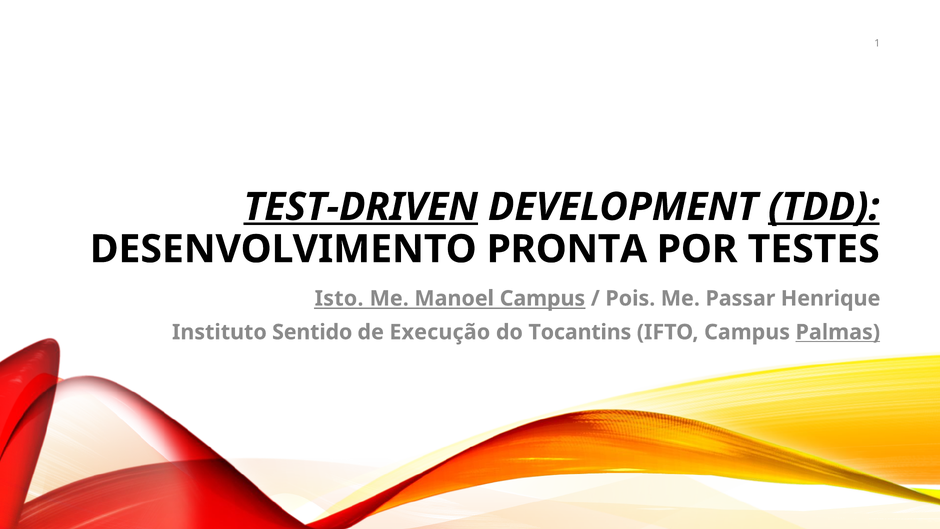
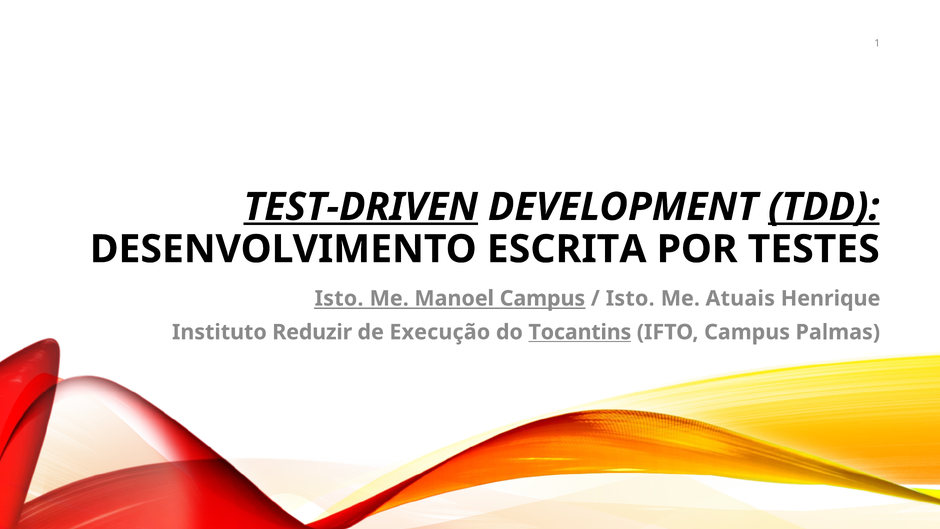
PRONTA: PRONTA -> ESCRITA
Pois at (630, 298): Pois -> Isto
Passar: Passar -> Atuais
Sentido: Sentido -> Reduzir
Tocantins underline: none -> present
Palmas underline: present -> none
